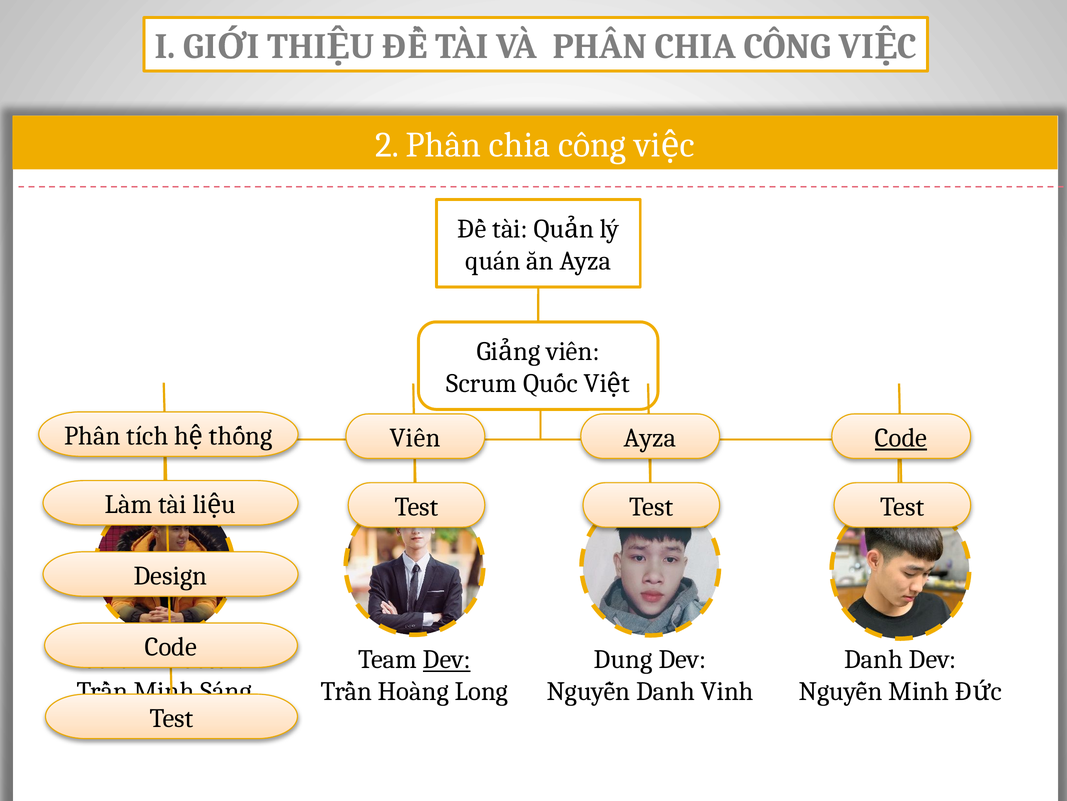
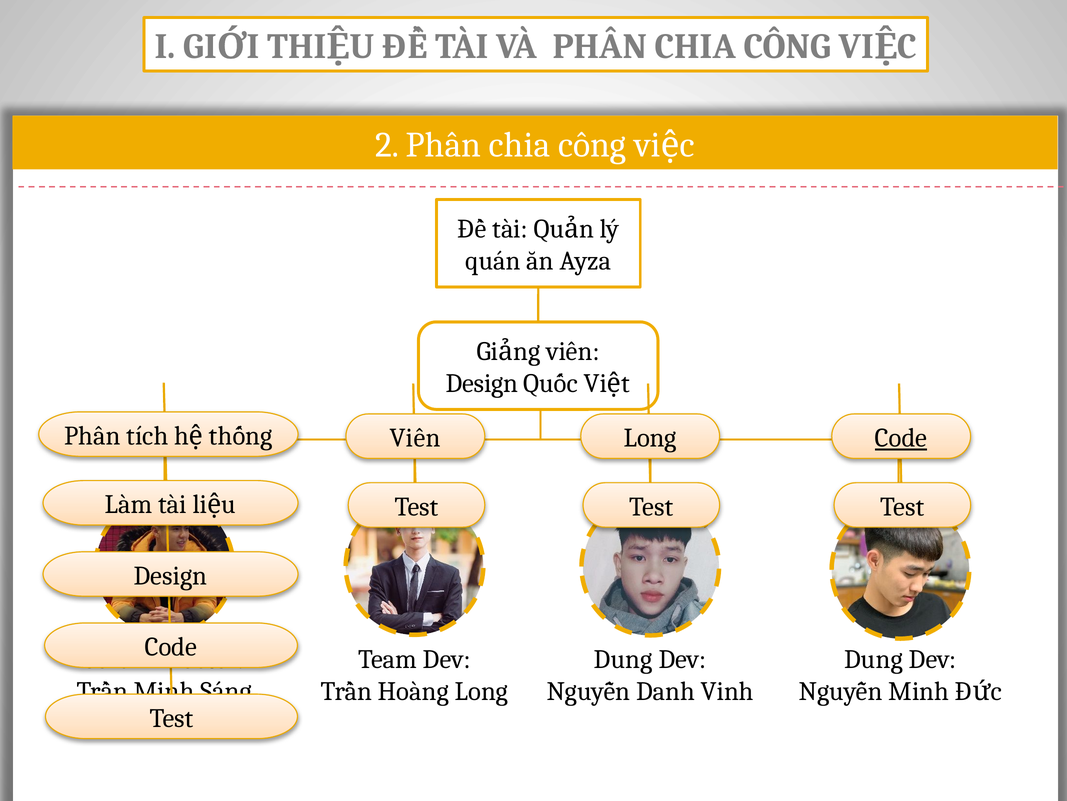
Scrum at (482, 383): Scrum -> Design
Ayza at (650, 438): Ayza -> Long
Dev at (447, 659) underline: present -> none
Danh at (873, 659): Danh -> Dung
